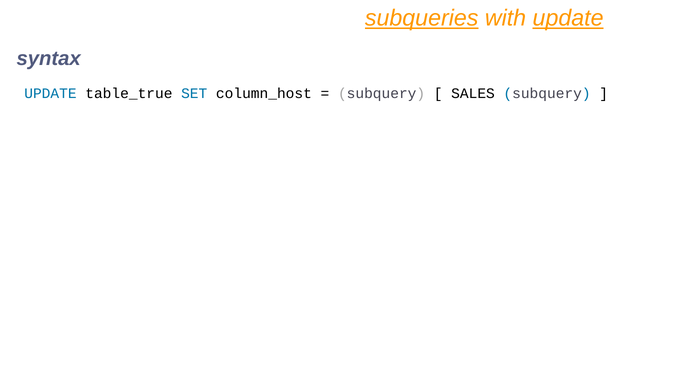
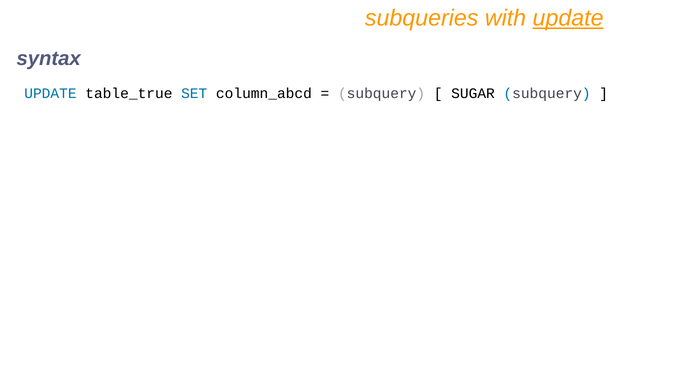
subqueries underline: present -> none
column_host: column_host -> column_abcd
SALES: SALES -> SUGAR
